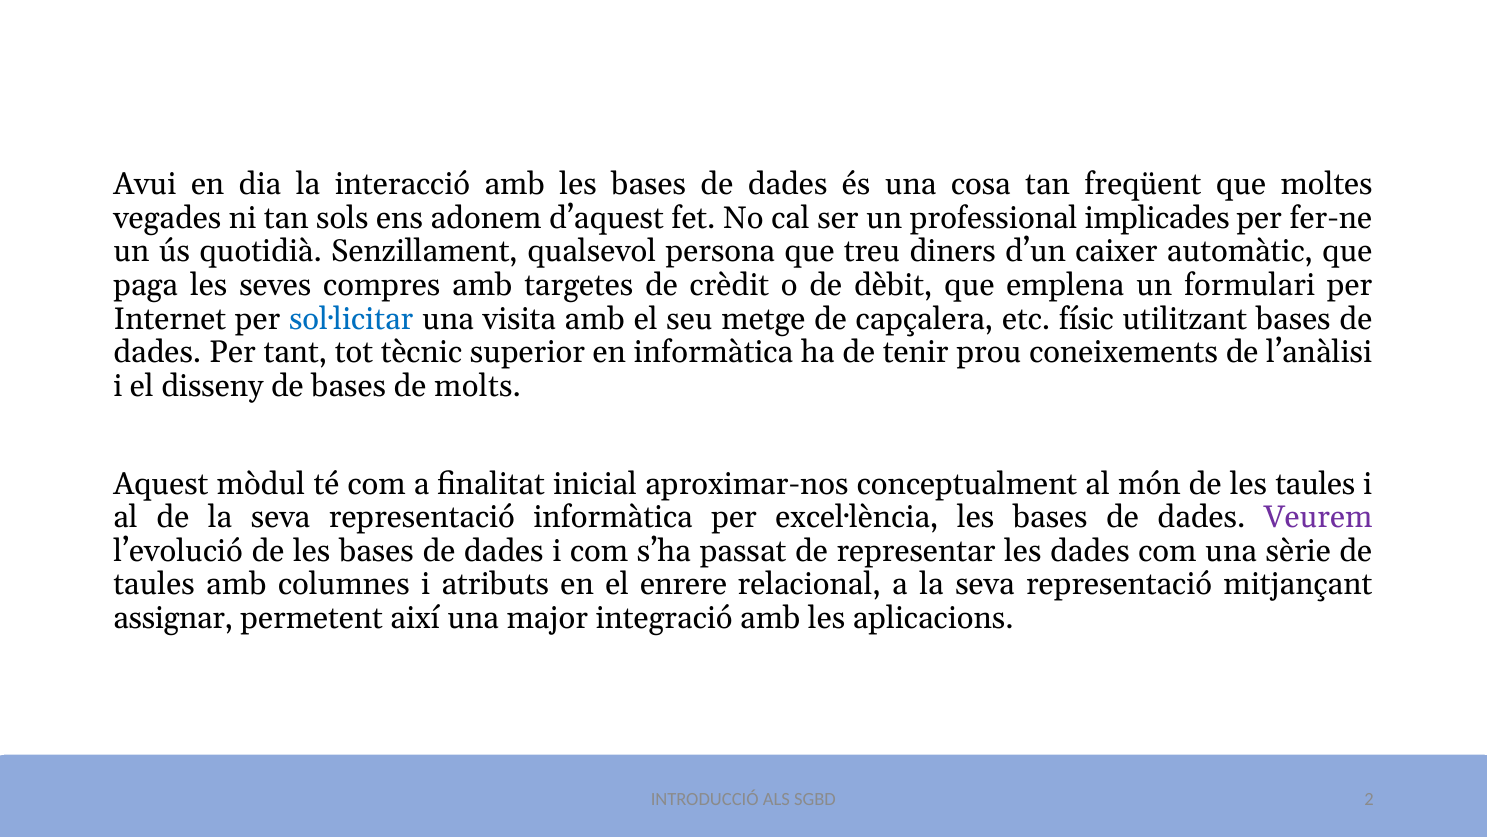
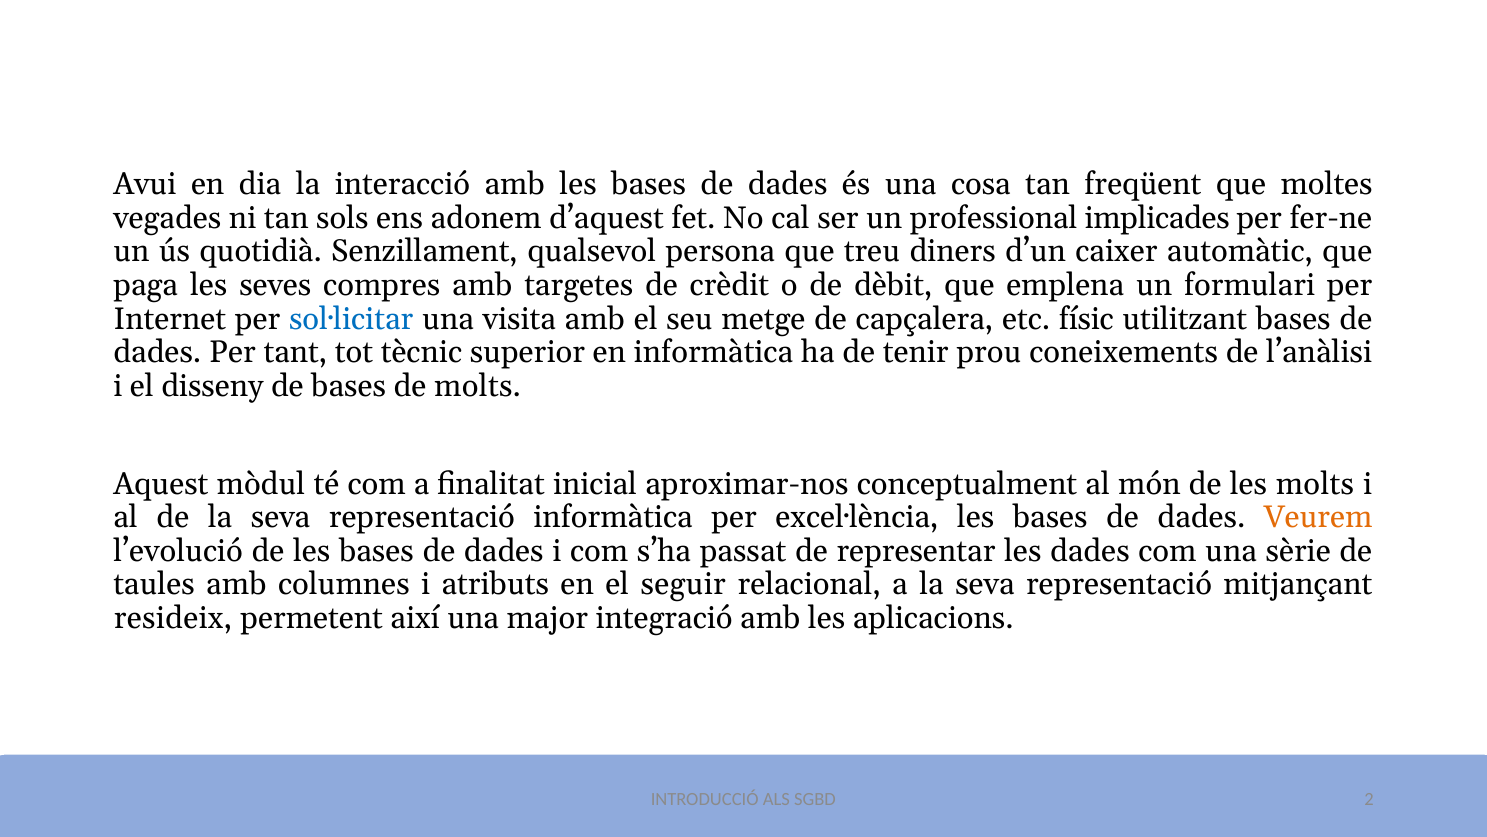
les taules: taules -> molts
Veurem colour: purple -> orange
enrere: enrere -> seguir
assignar: assignar -> resideix
